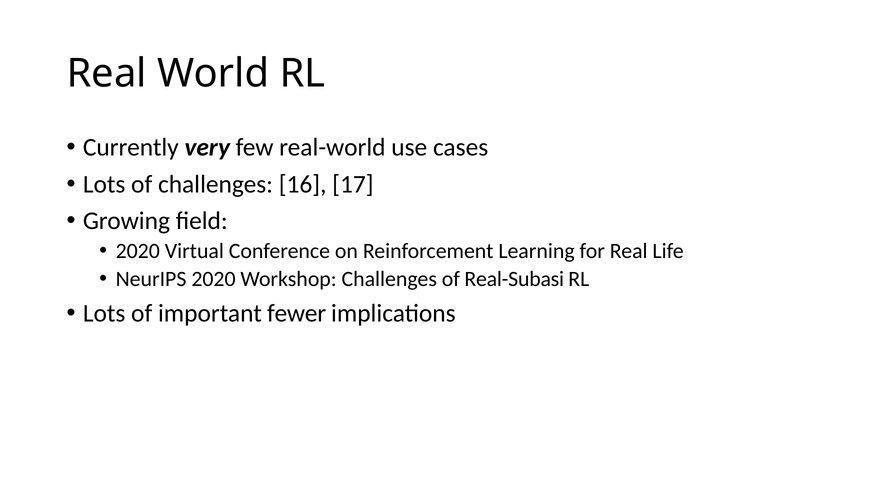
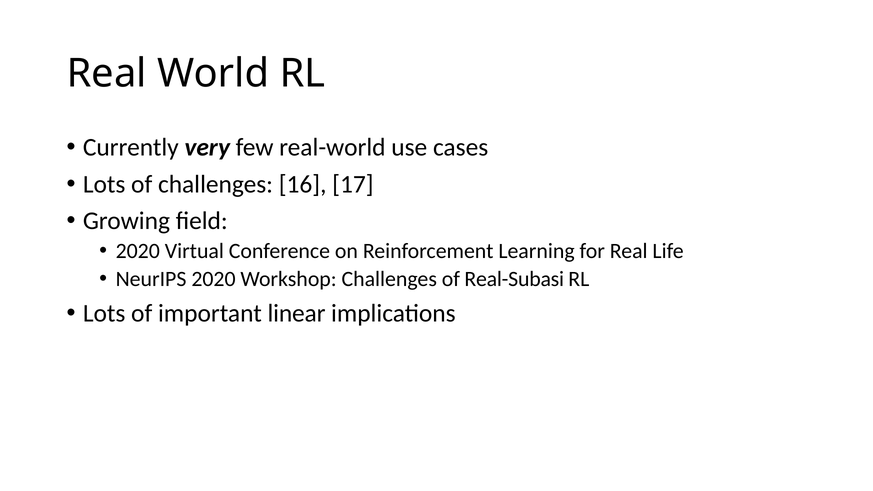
fewer: fewer -> linear
